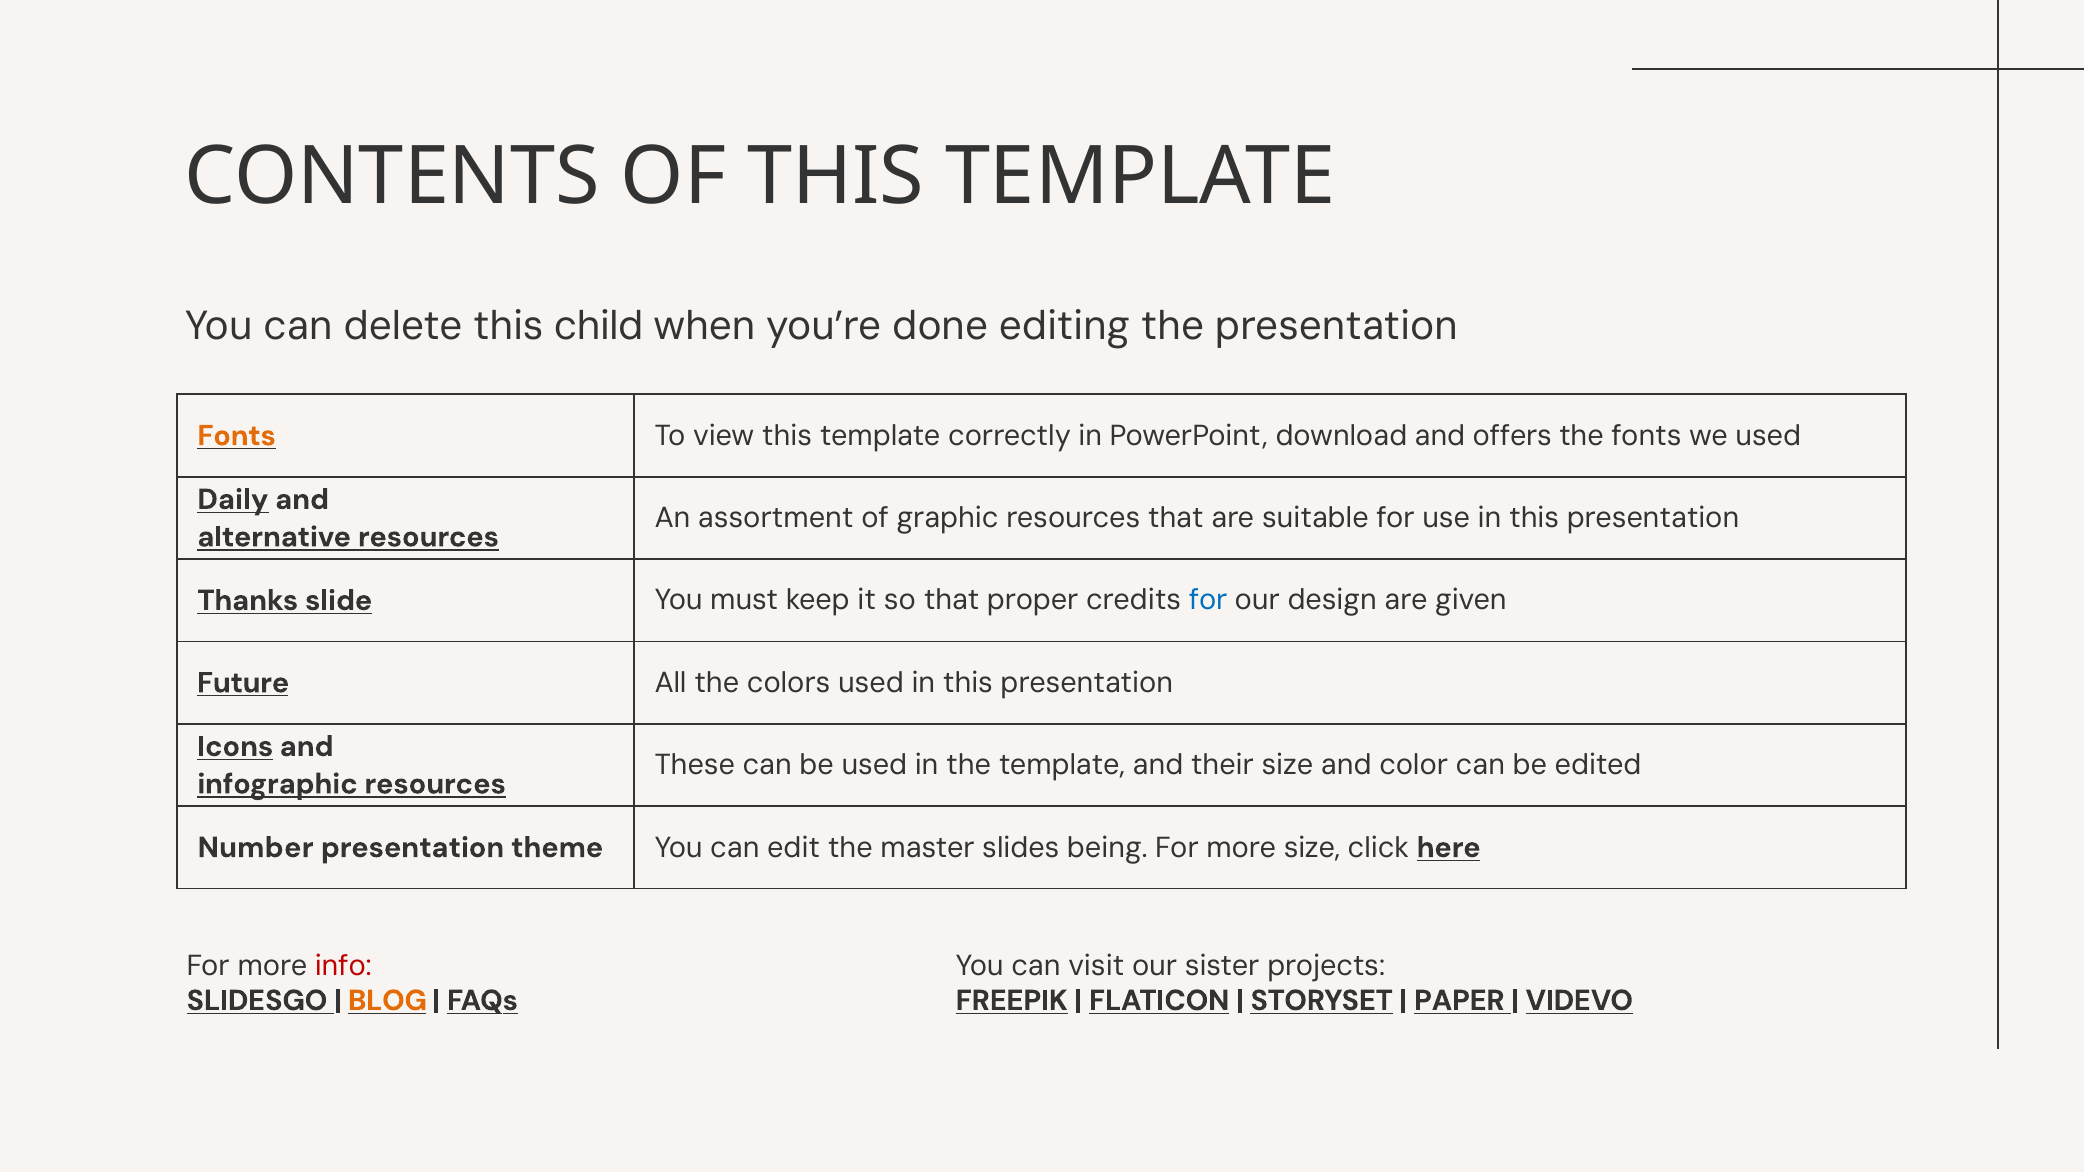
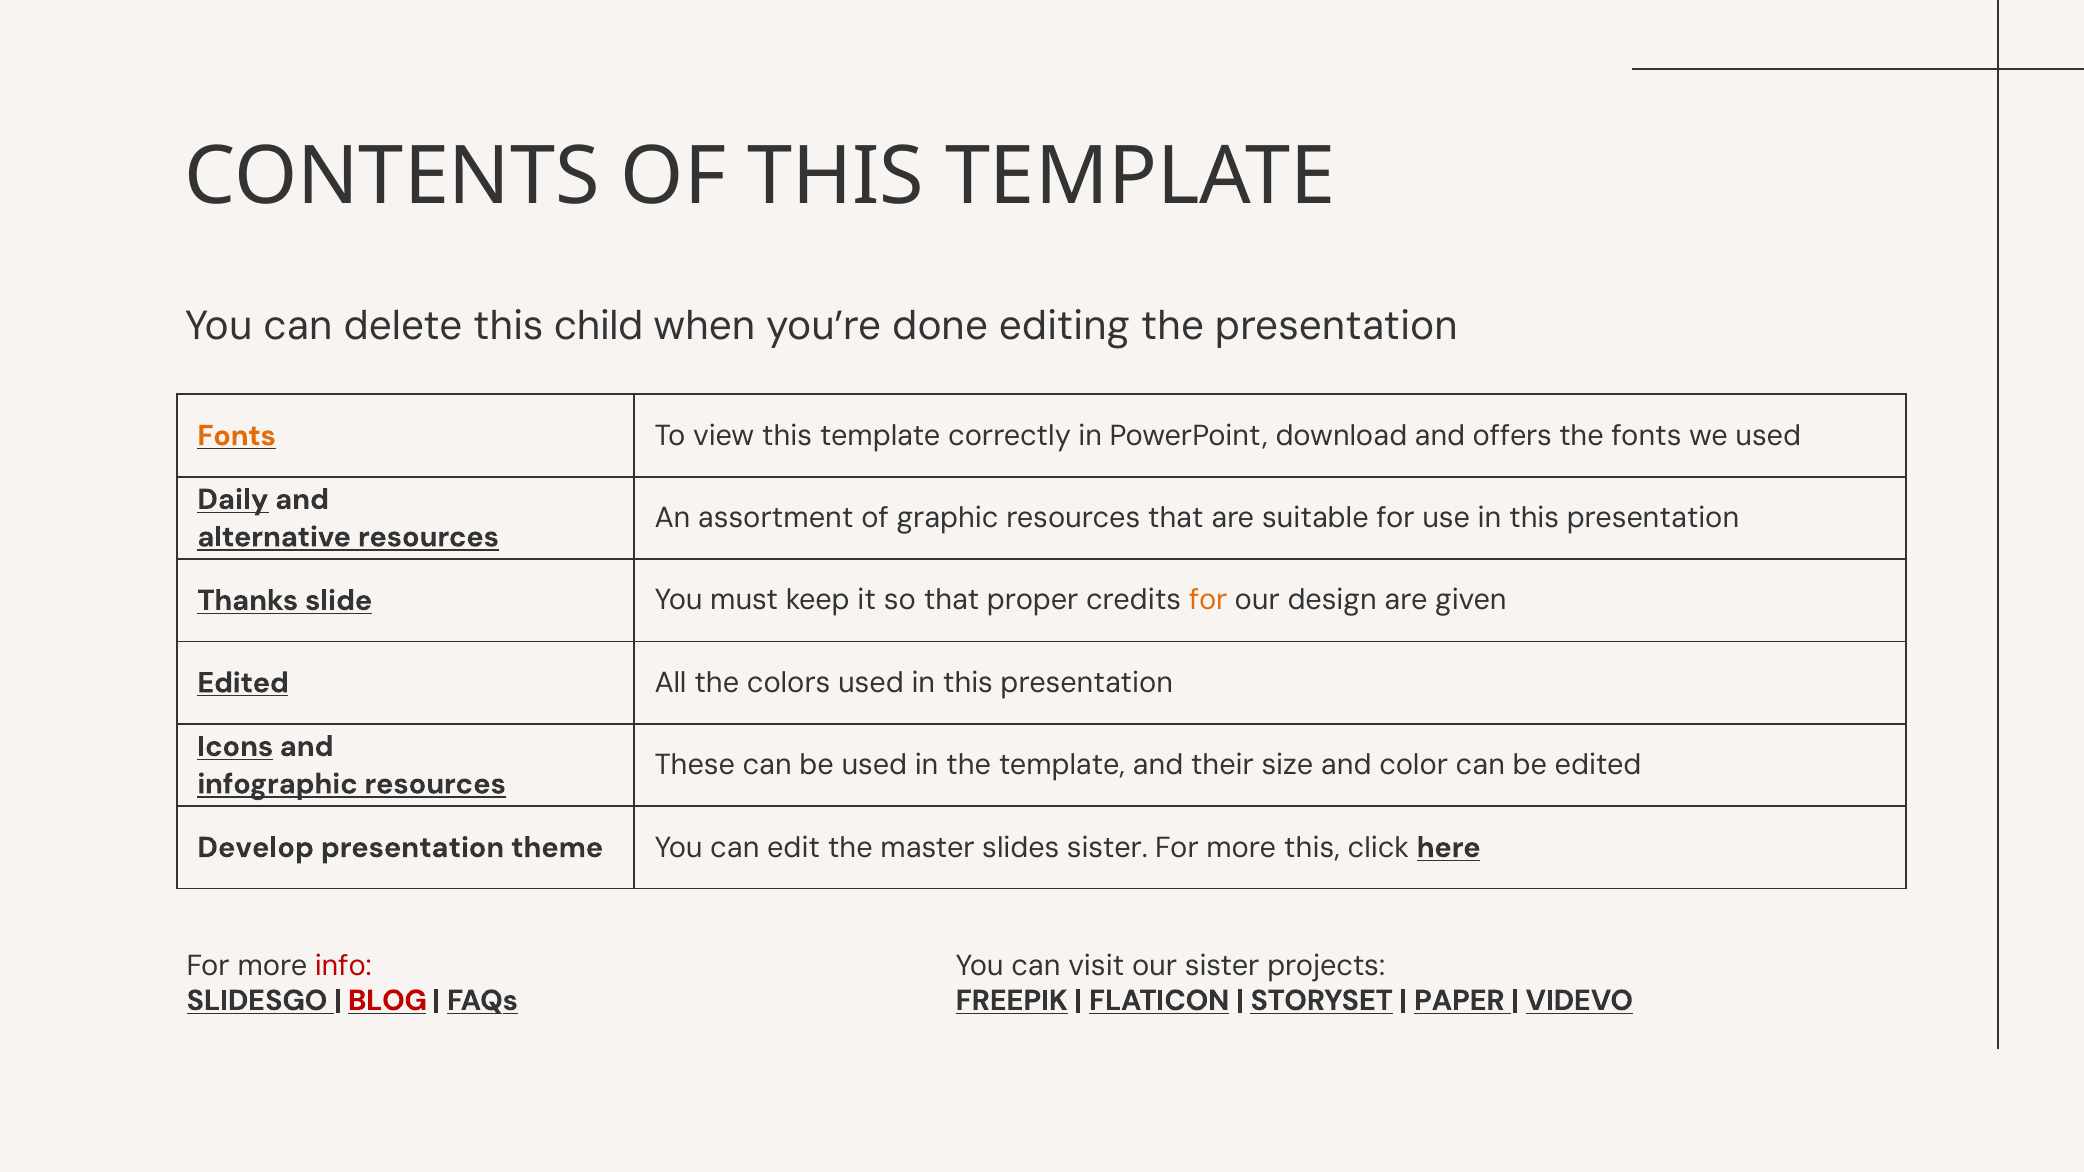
for at (1208, 601) colour: blue -> orange
Future at (243, 683): Future -> Edited
Number: Number -> Develop
slides being: being -> sister
more size: size -> this
BLOG colour: orange -> red
